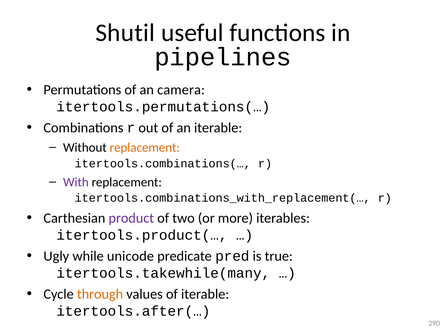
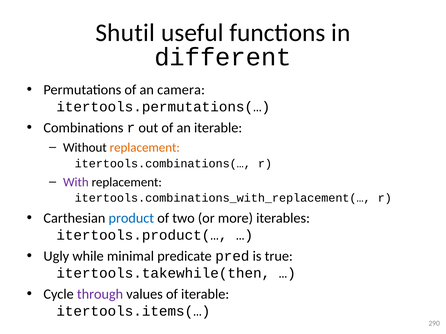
pipelines: pipelines -> different
product colour: purple -> blue
unicode: unicode -> minimal
itertools.takewhile(many: itertools.takewhile(many -> itertools.takewhile(then
through colour: orange -> purple
itertools.after(…: itertools.after(… -> itertools.items(…
